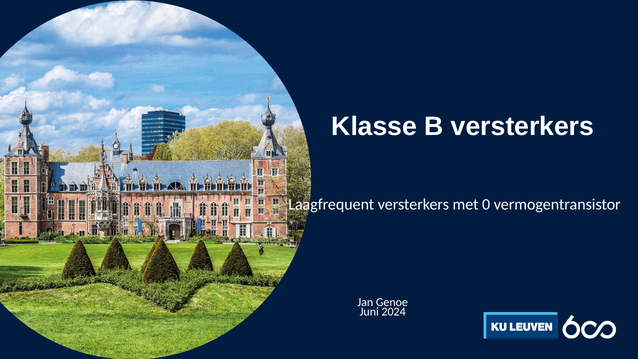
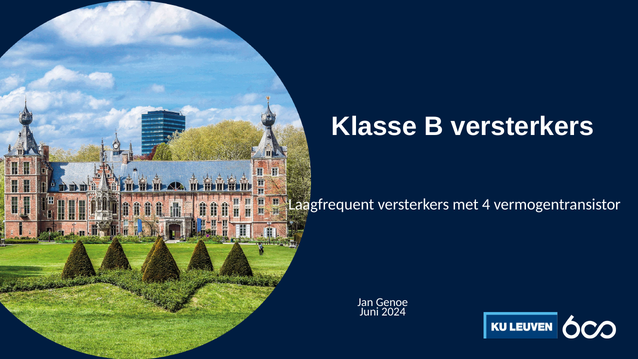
0: 0 -> 4
